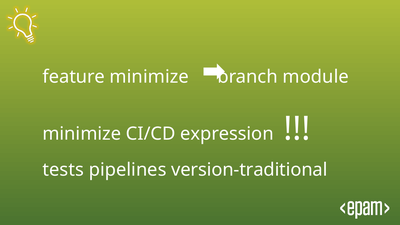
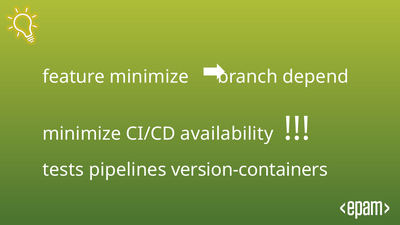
module: module -> depend
expression: expression -> availability
version-traditional: version-traditional -> version-containers
